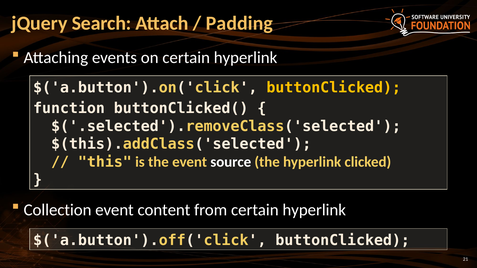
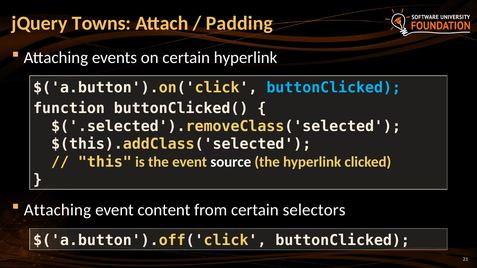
Search: Search -> Towns
buttonClicked at (334, 88) colour: yellow -> light blue
Collection at (58, 210): Collection -> Attaching
from certain hyperlink: hyperlink -> selectors
